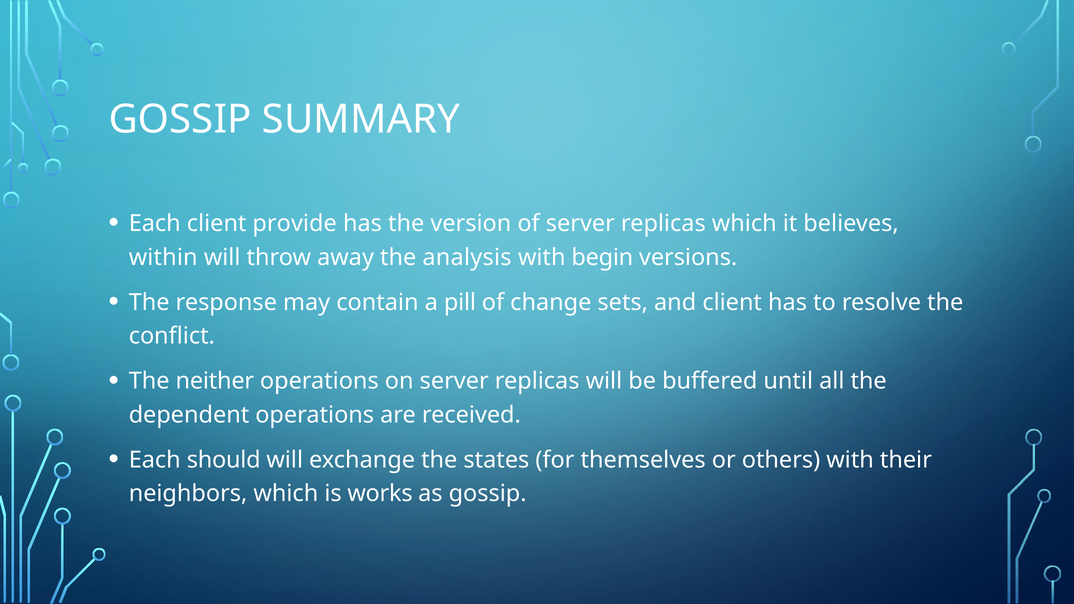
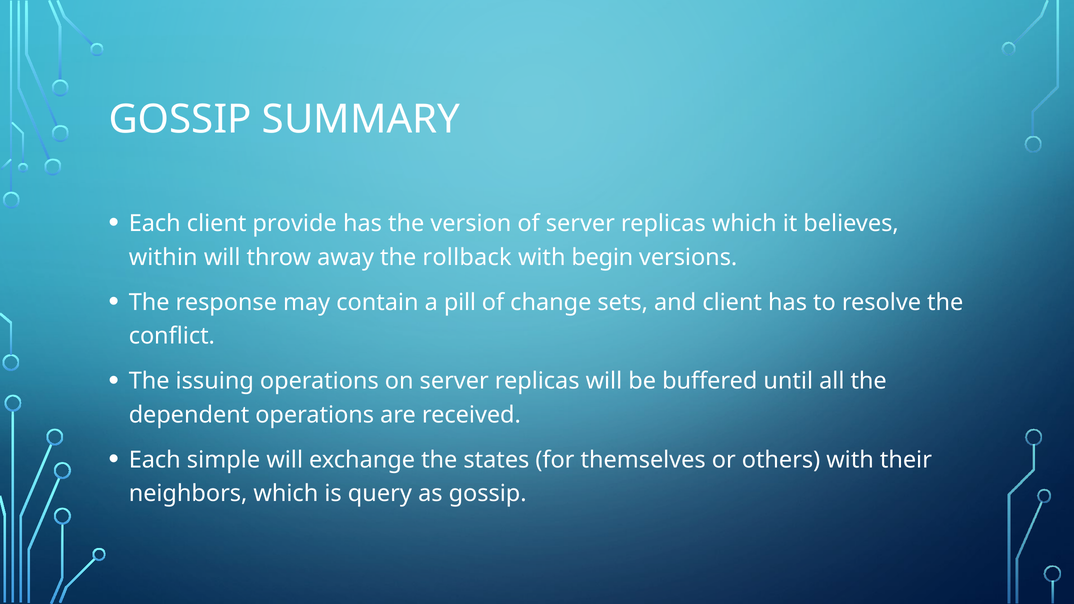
analysis: analysis -> rollback
neither: neither -> issuing
should: should -> simple
works: works -> query
